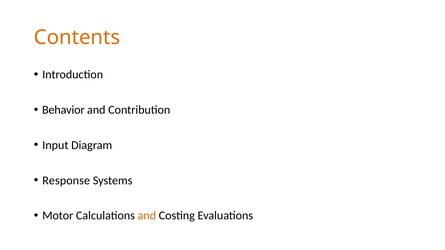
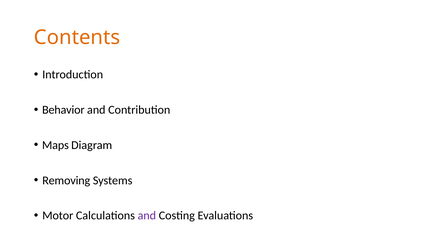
Input: Input -> Maps
Response: Response -> Removing
and at (147, 216) colour: orange -> purple
